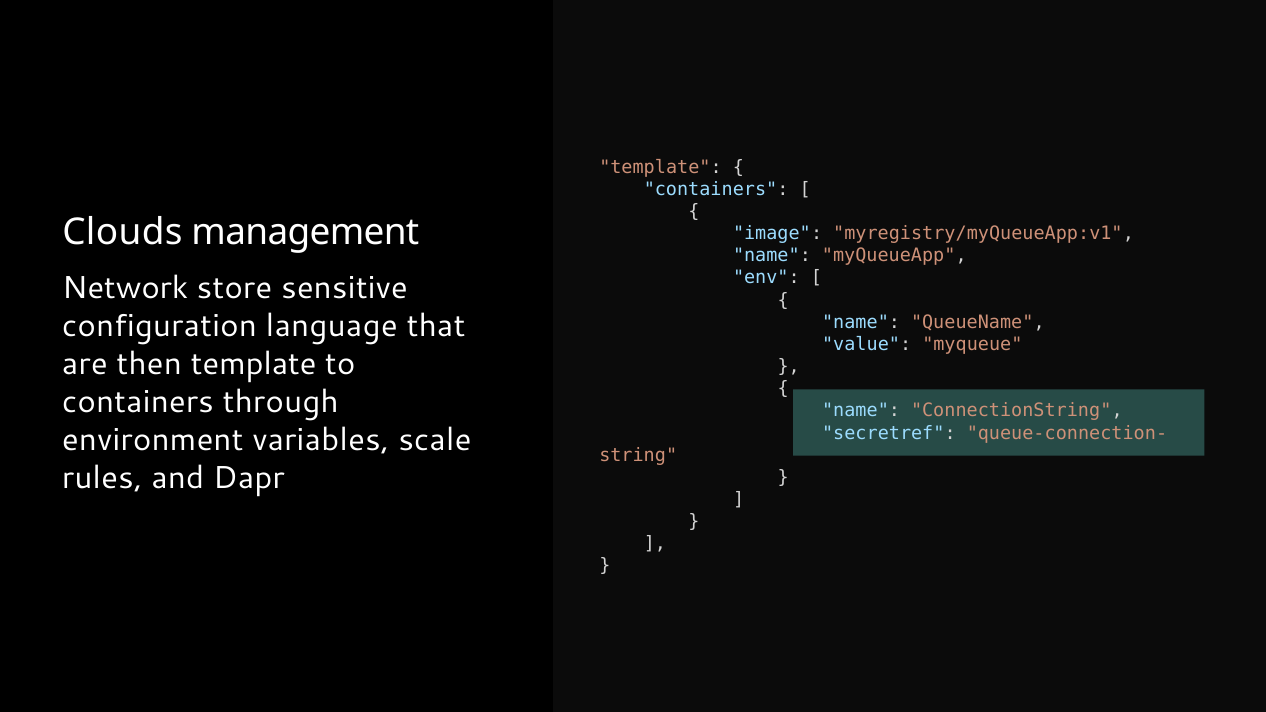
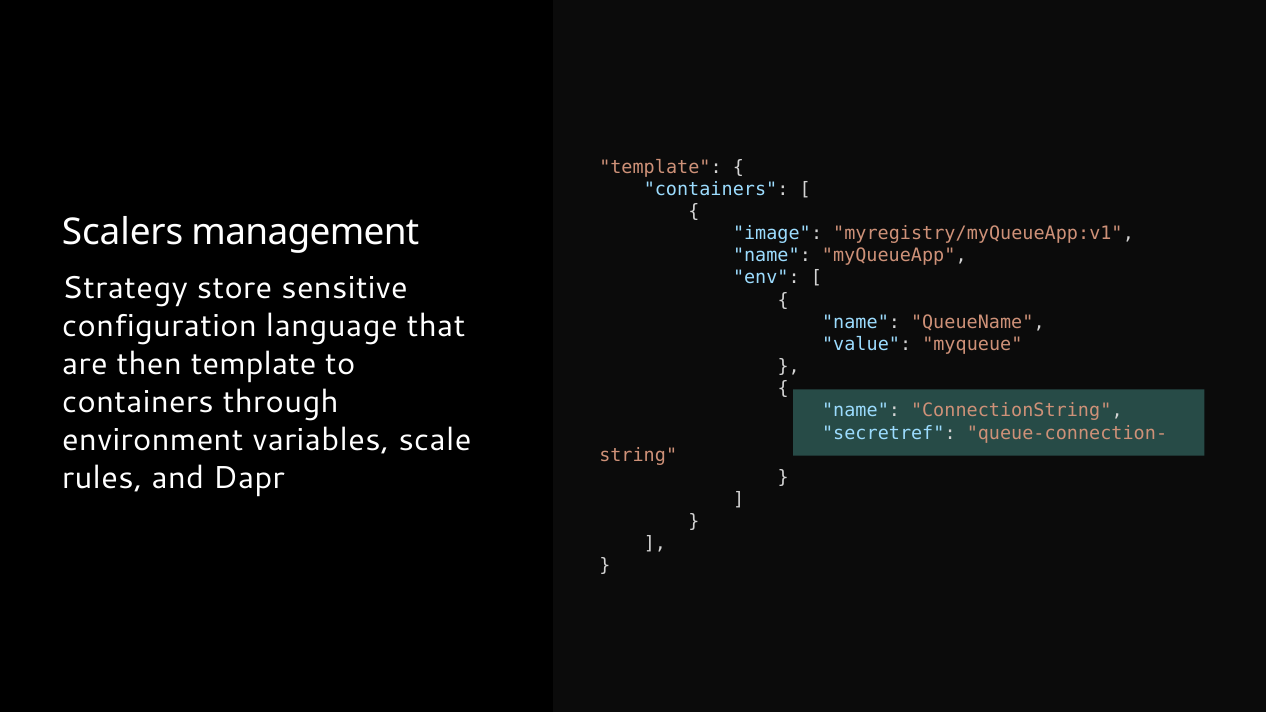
Clouds: Clouds -> Scalers
Network: Network -> Strategy
